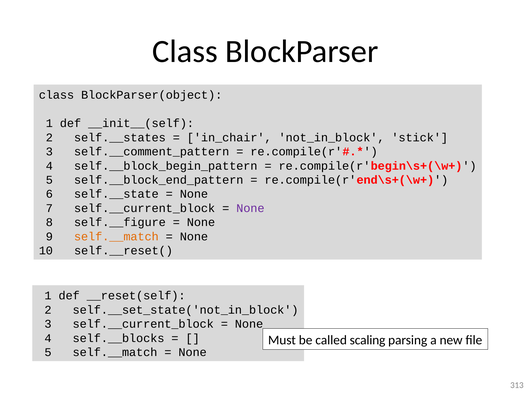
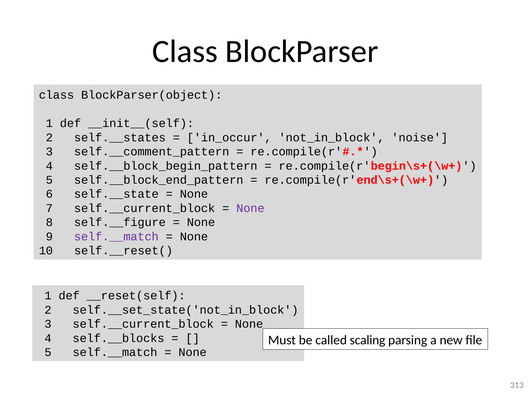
in_chair: in_chair -> in_occur
stick: stick -> noise
self.__match at (116, 237) colour: orange -> purple
